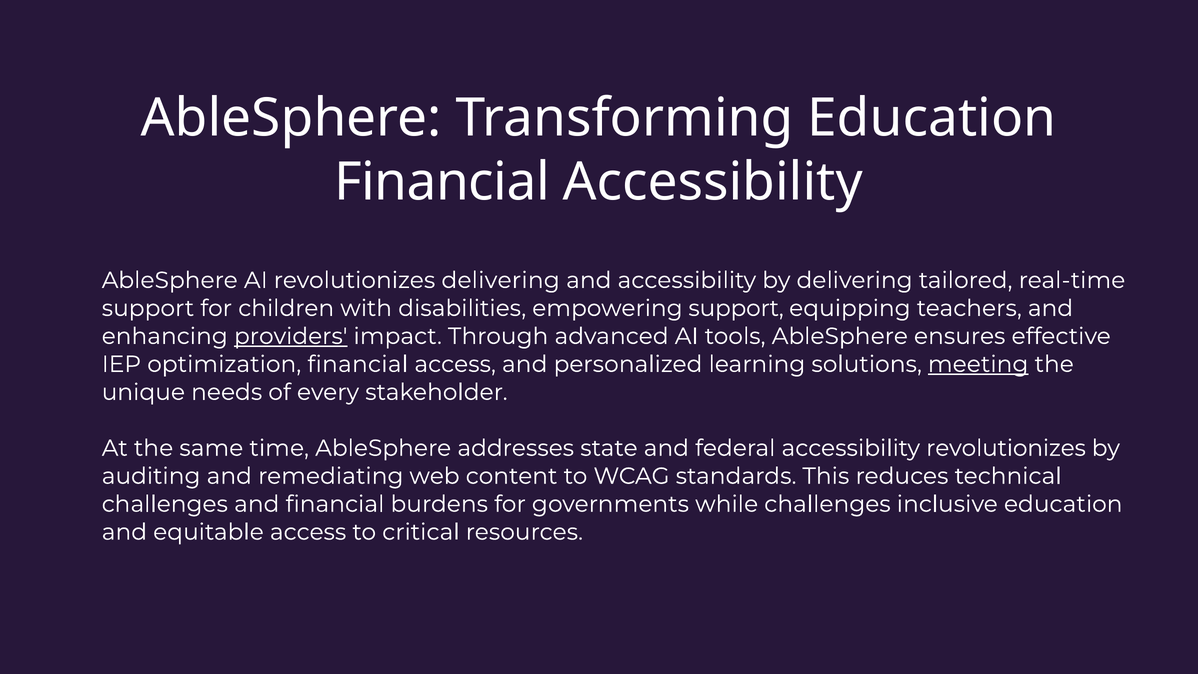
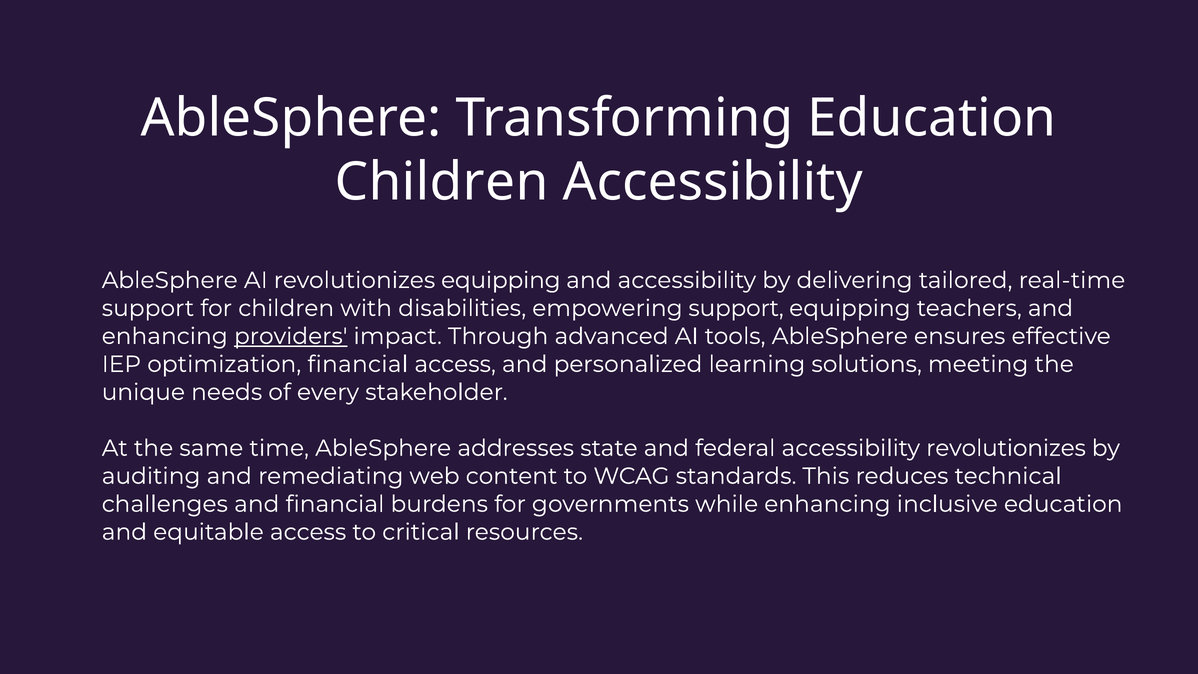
Financial at (442, 182): Financial -> Children
revolutionizes delivering: delivering -> equipping
meeting underline: present -> none
while challenges: challenges -> enhancing
